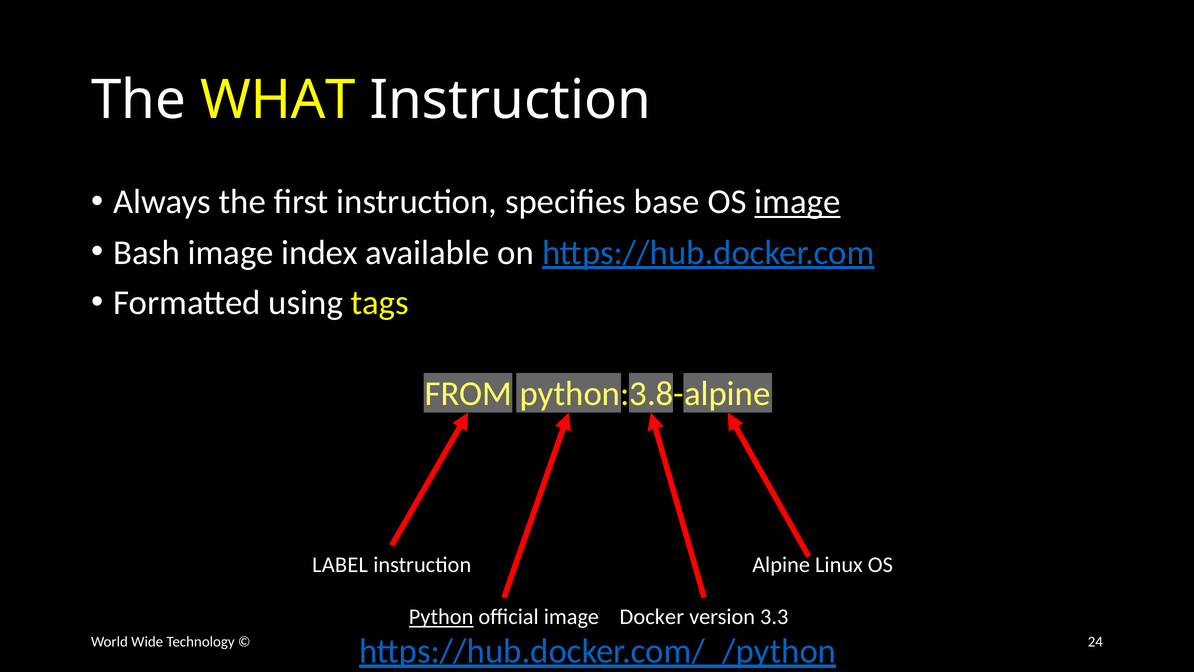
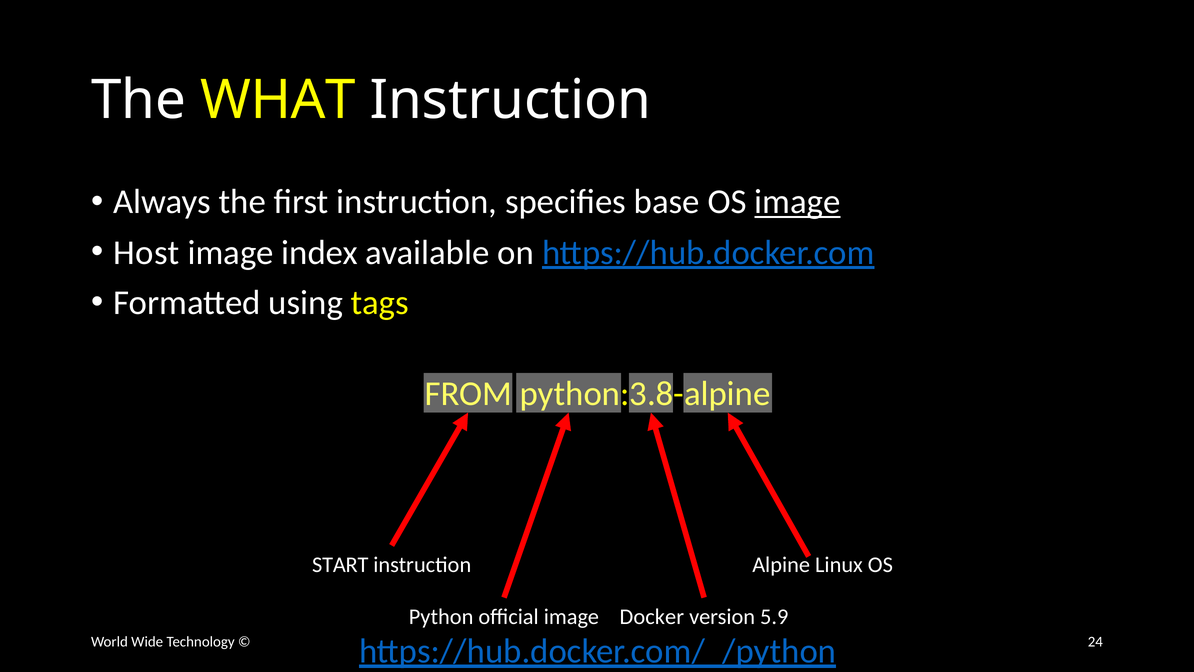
Bash: Bash -> Host
LABEL: LABEL -> START
Python underline: present -> none
3.3: 3.3 -> 5.9
